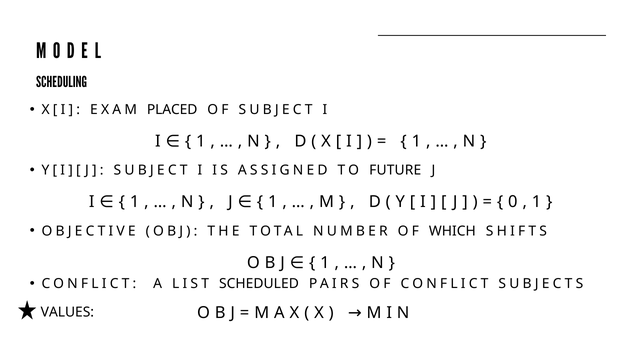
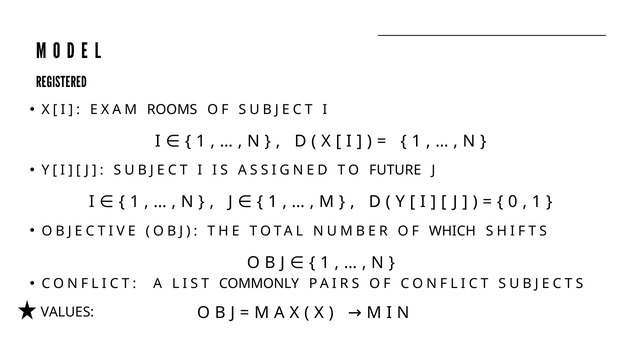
SCHEDULING: SCHEDULING -> REGISTERED
PLACED: PLACED -> ROOMS
SCHEDULED: SCHEDULED -> COMMONLY
